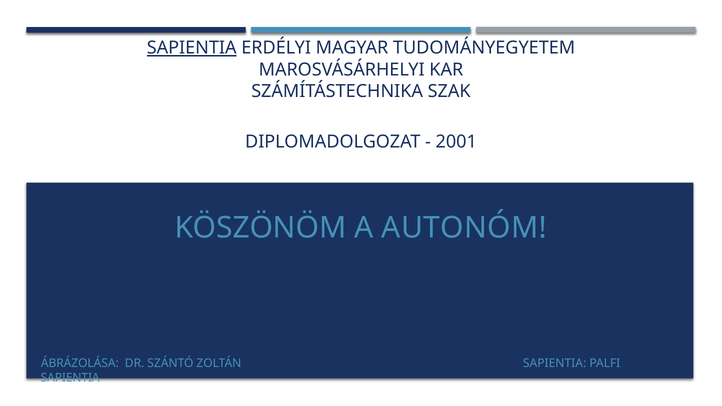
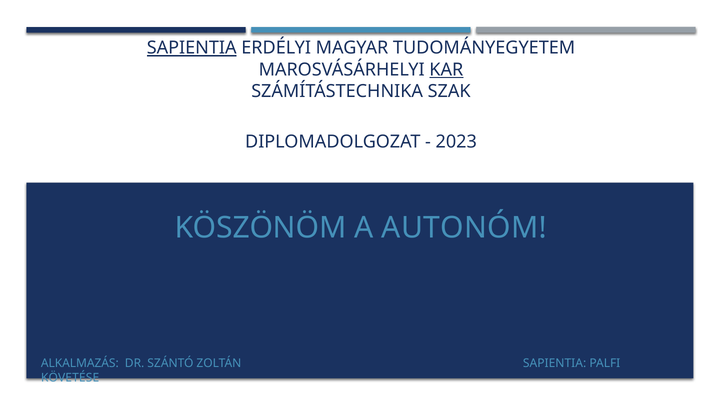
KAR underline: none -> present
2001: 2001 -> 2023
ÁBRÁZOLÁSA: ÁBRÁZOLÁSA -> ALKALMAZÁS
SAPIENTIA at (70, 378): SAPIENTIA -> KÖVETÉSE
